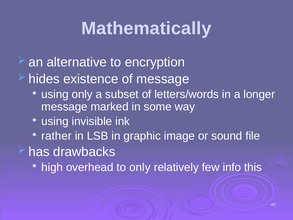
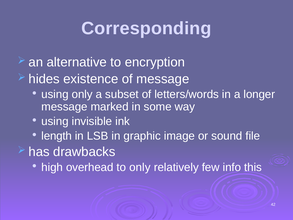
Mathematically: Mathematically -> Corresponding
rather: rather -> length
